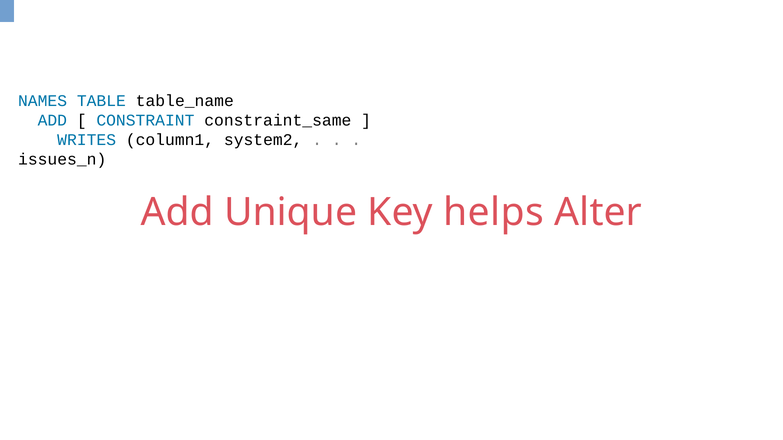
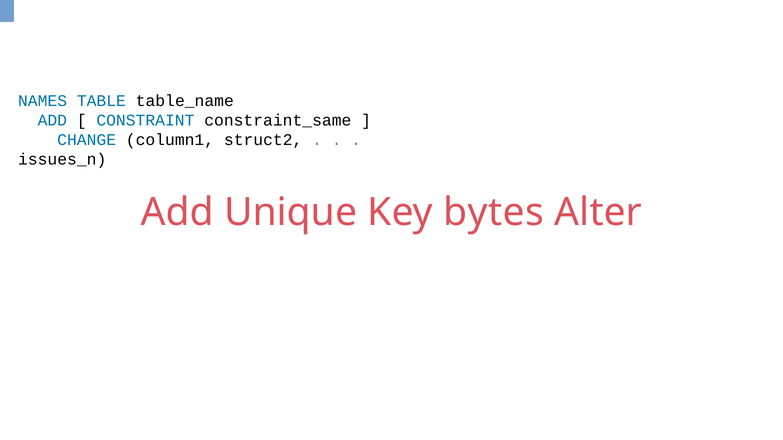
WRITES: WRITES -> CHANGE
system2: system2 -> struct2
helps: helps -> bytes
